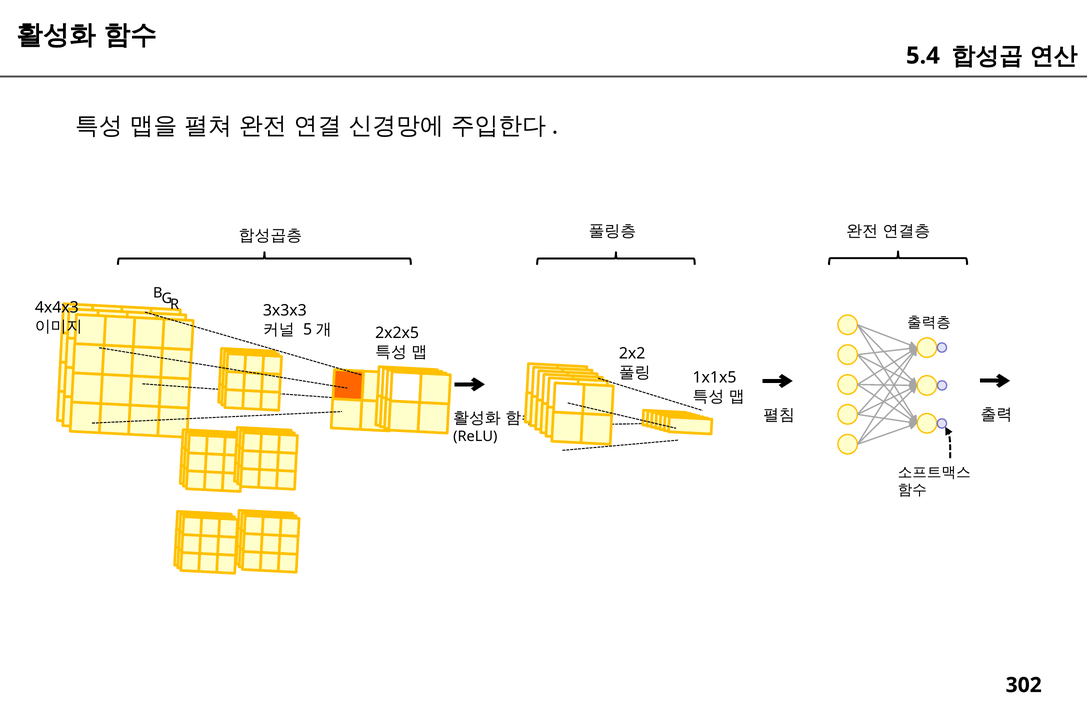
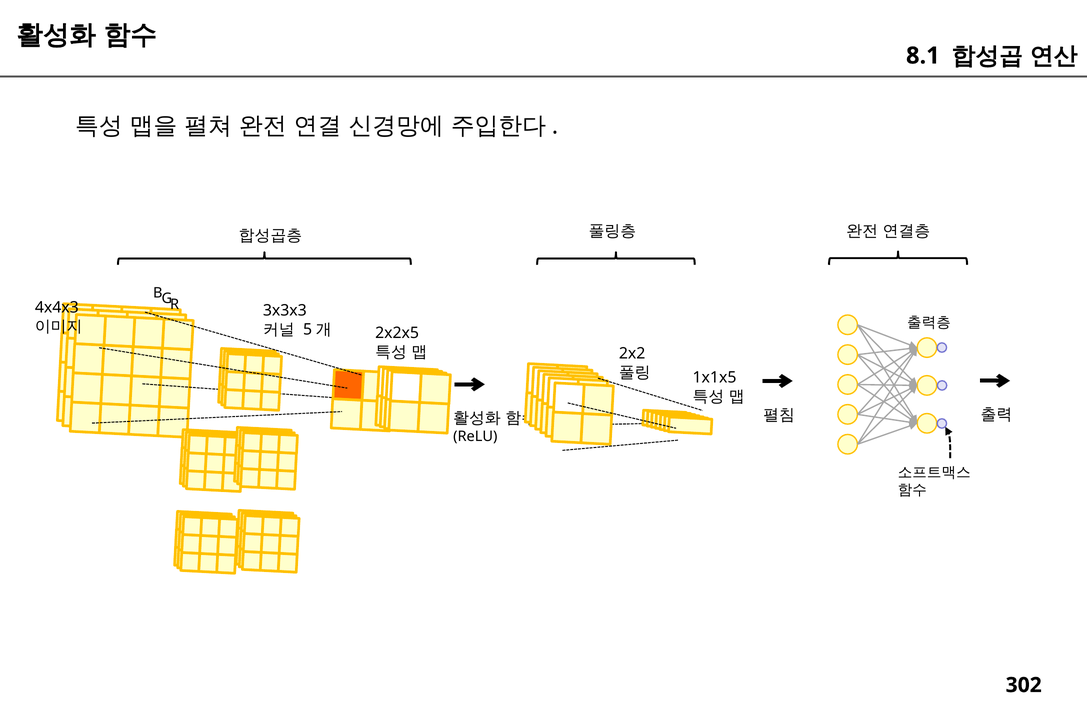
5.4: 5.4 -> 8.1
